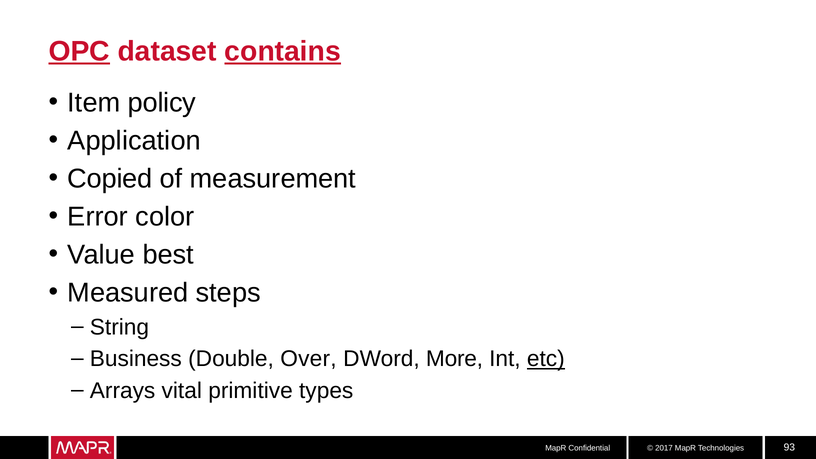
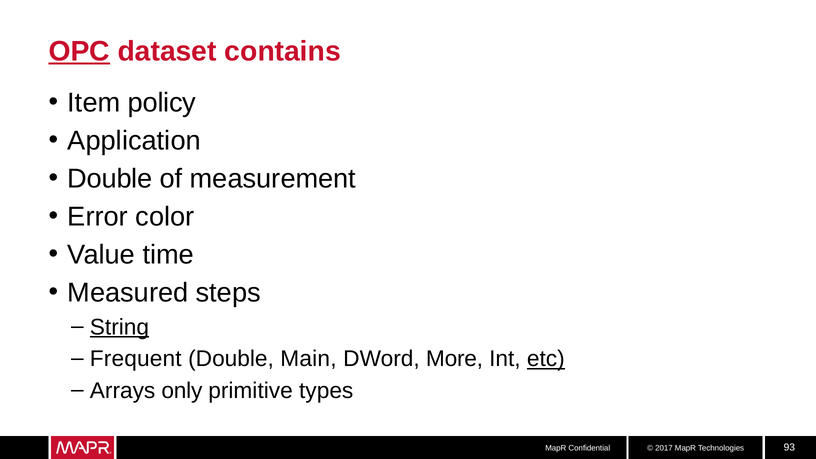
contains underline: present -> none
Copied at (110, 179): Copied -> Double
best: best -> time
String underline: none -> present
Business: Business -> Frequent
Over: Over -> Main
vital: vital -> only
